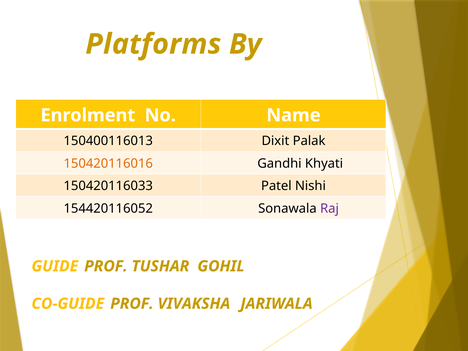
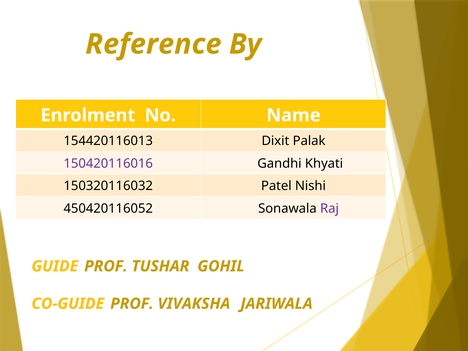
Platforms: Platforms -> Reference
150400116013: 150400116013 -> 154420116013
150420116016 colour: orange -> purple
150420116033: 150420116033 -> 150320116032
154420116052: 154420116052 -> 450420116052
